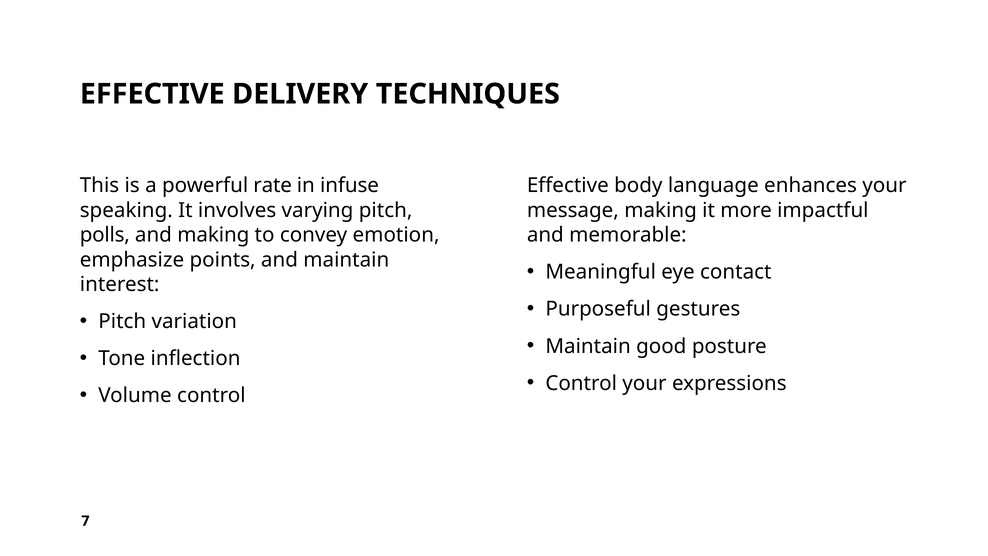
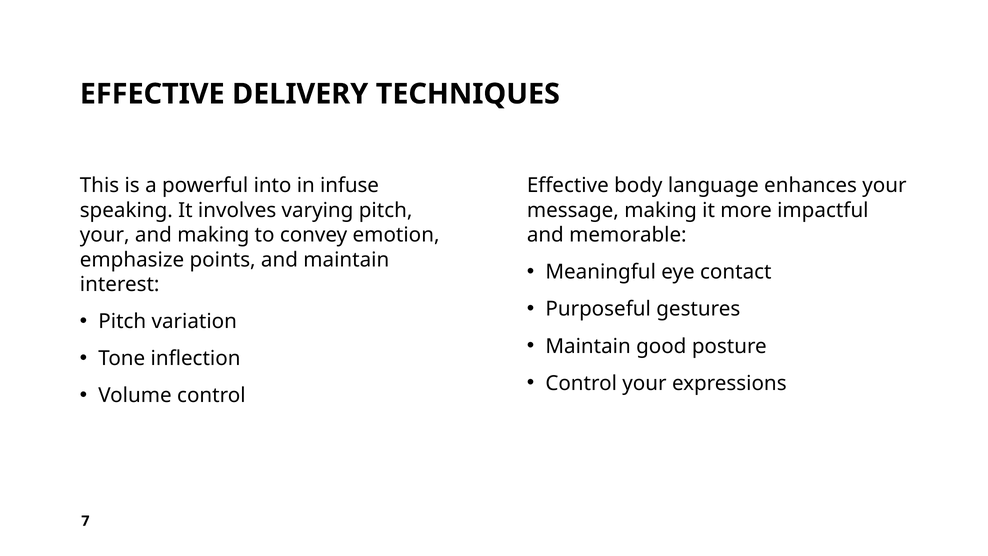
rate: rate -> into
polls at (105, 235): polls -> your
